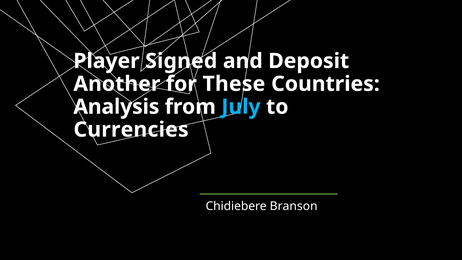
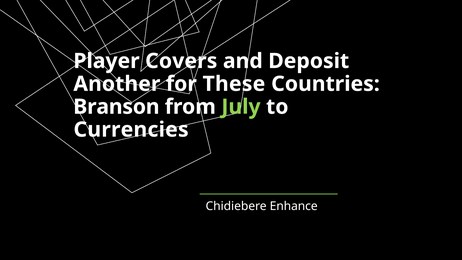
Signed: Signed -> Covers
Analysis: Analysis -> Branson
July colour: light blue -> light green
Branson: Branson -> Enhance
